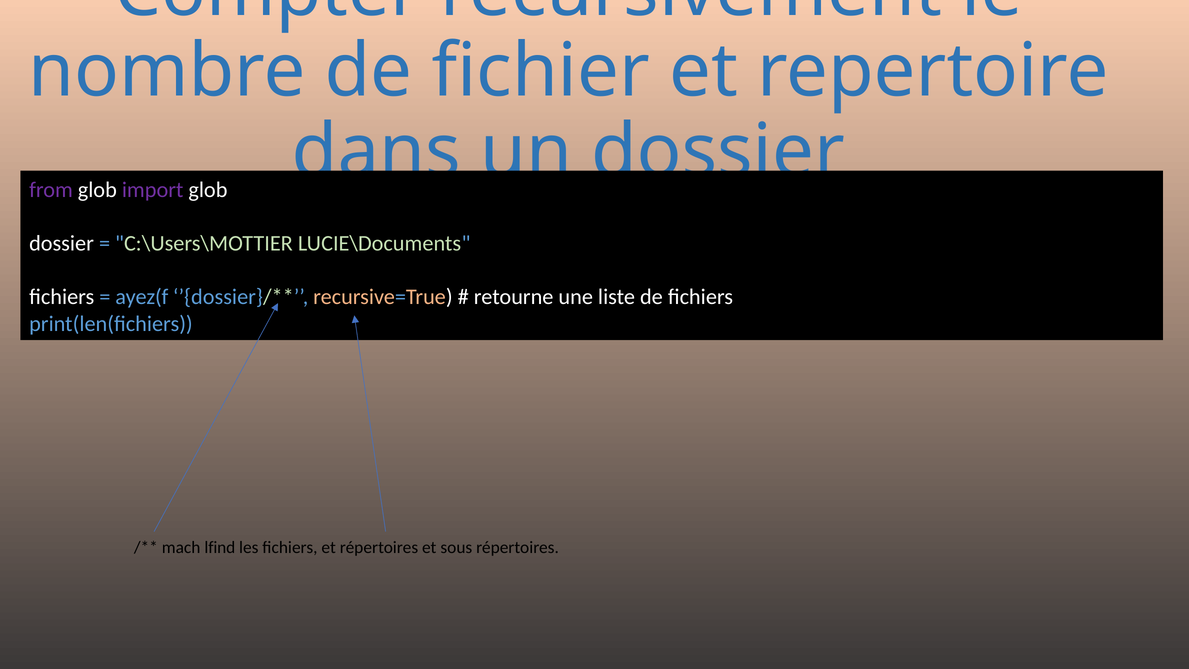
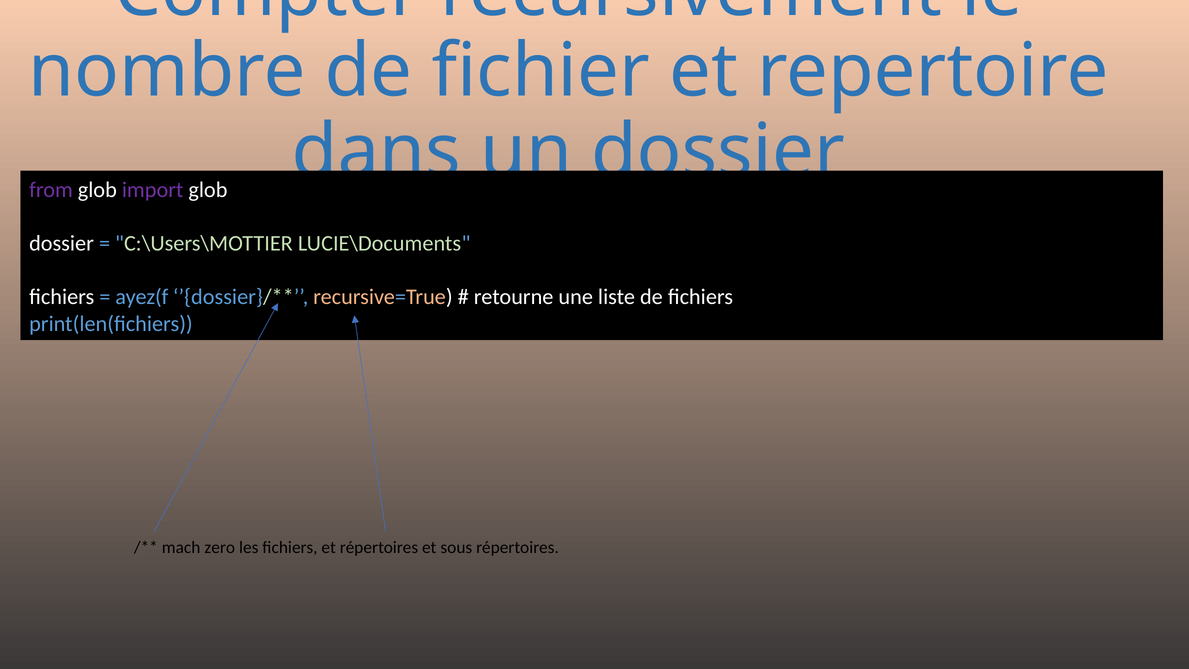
lfind: lfind -> zero
